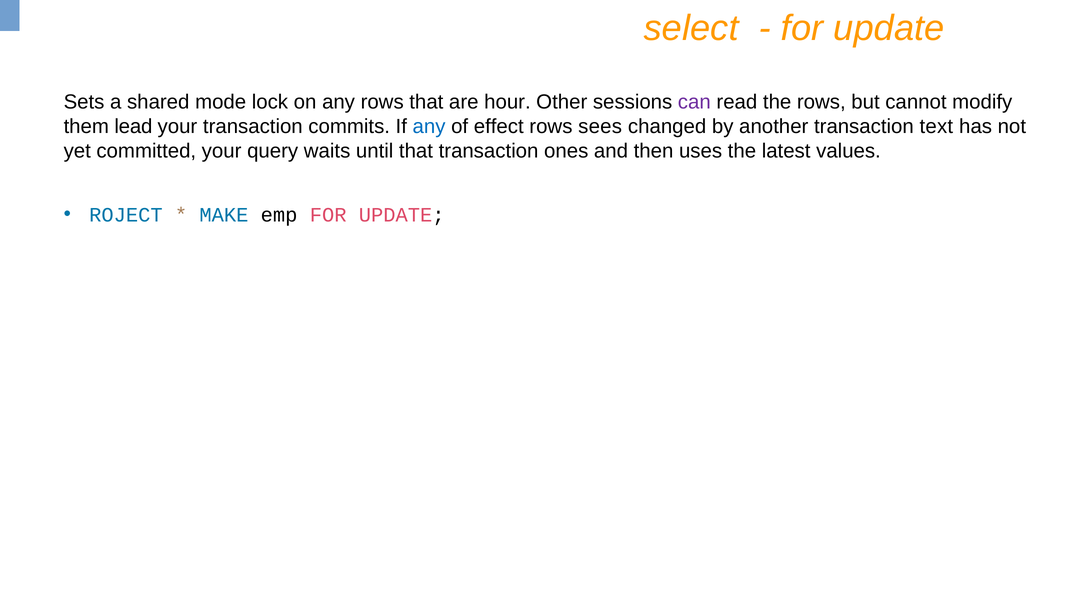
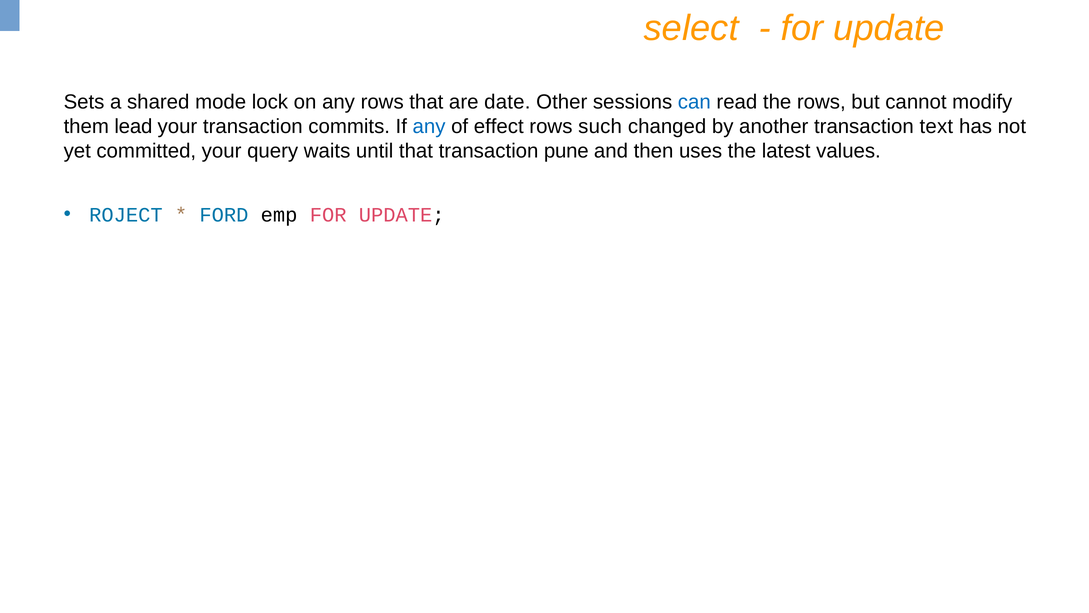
hour: hour -> date
can colour: purple -> blue
sees: sees -> such
ones: ones -> pune
MAKE: MAKE -> FORD
